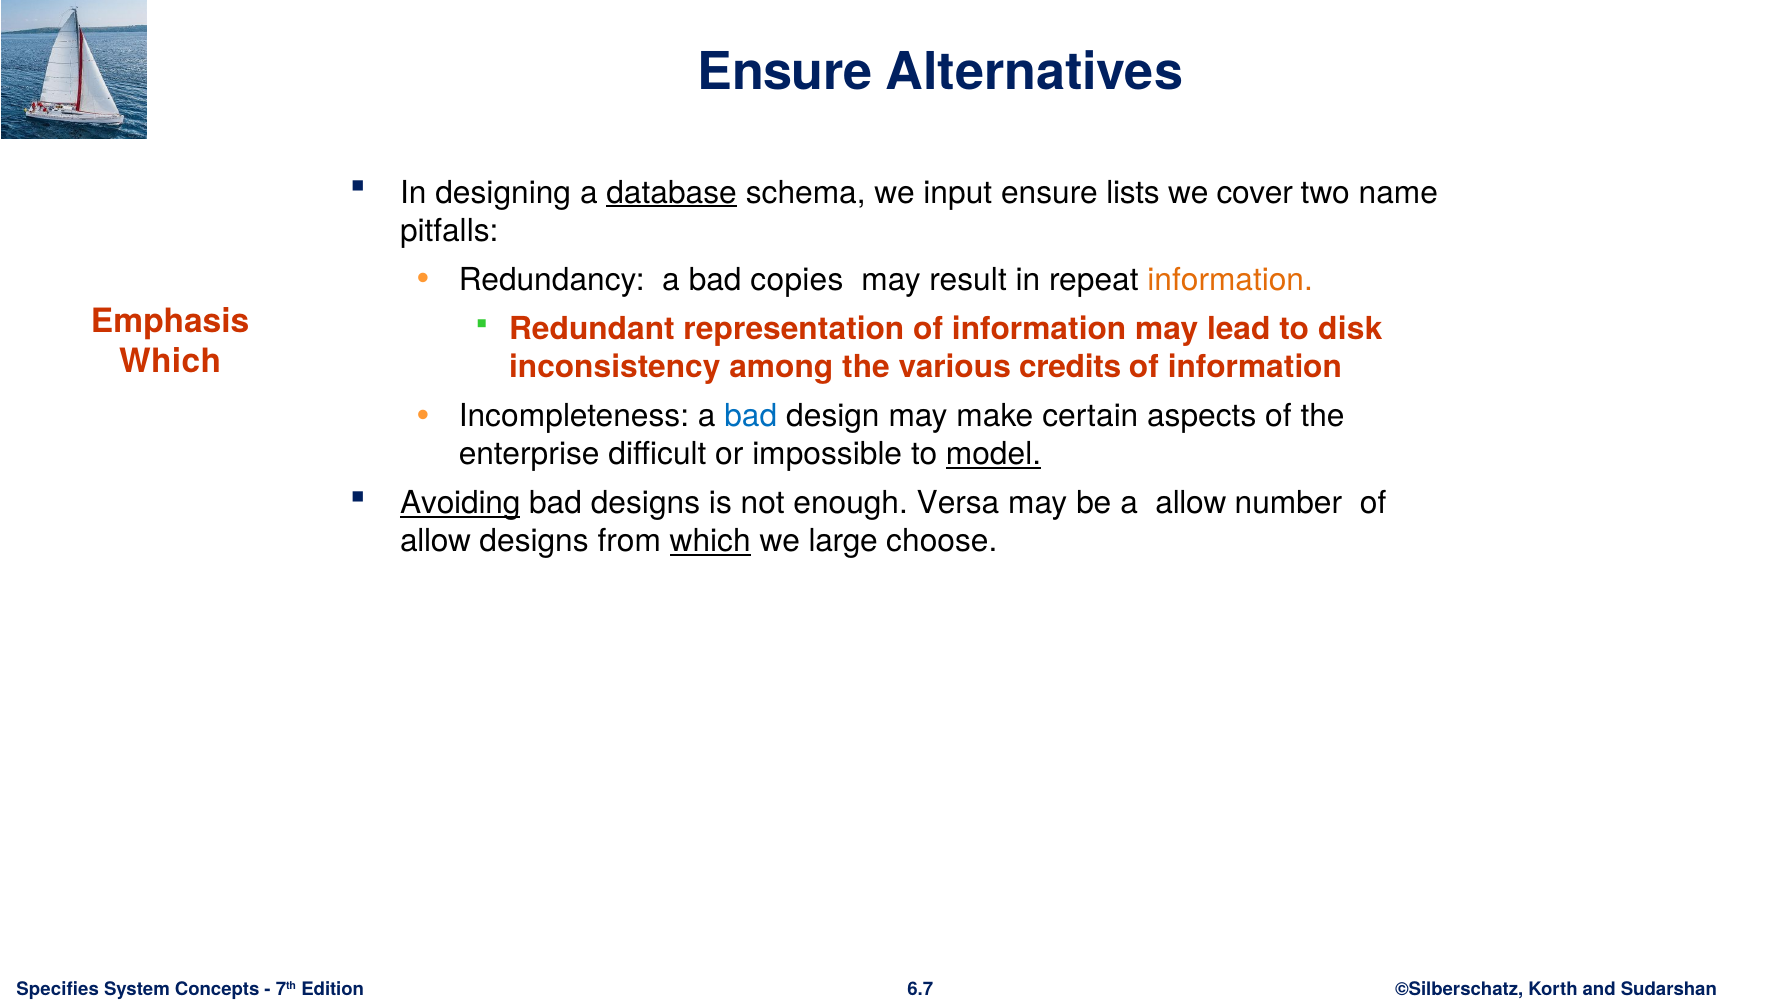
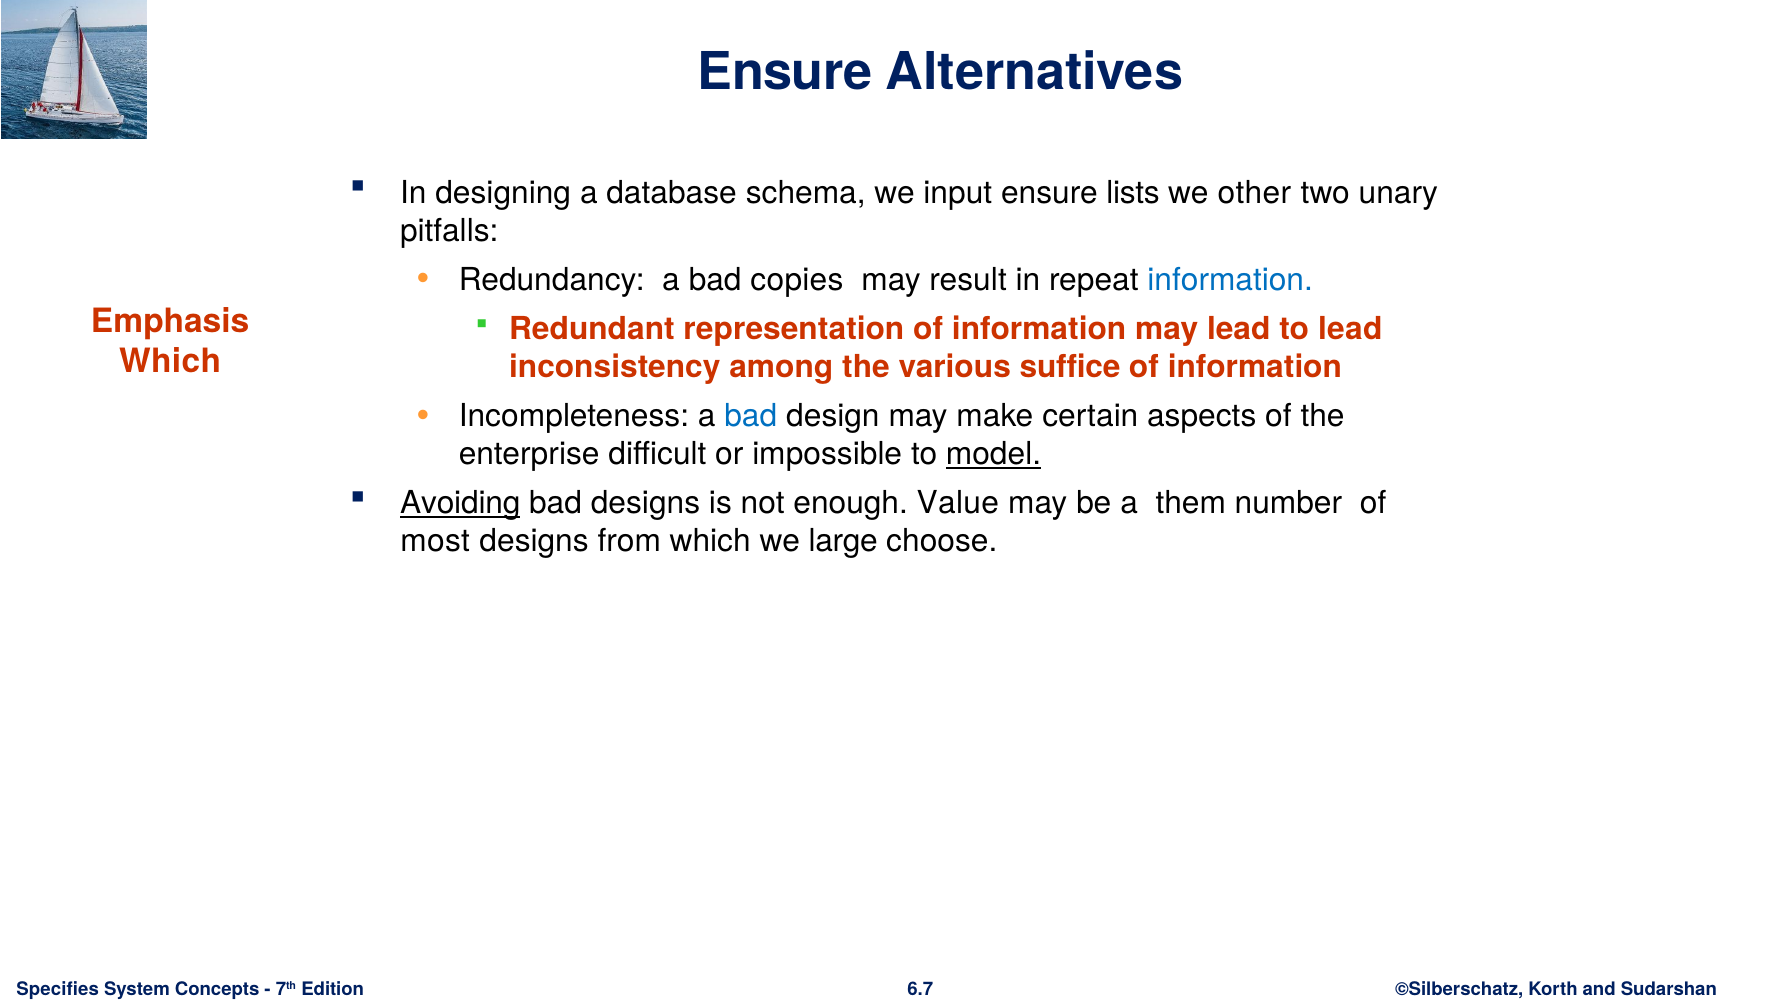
database underline: present -> none
cover: cover -> other
name: name -> unary
information at (1230, 280) colour: orange -> blue
to disk: disk -> lead
credits: credits -> suffice
Versa: Versa -> Value
a allow: allow -> them
allow at (435, 542): allow -> most
which at (710, 542) underline: present -> none
